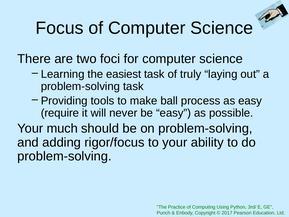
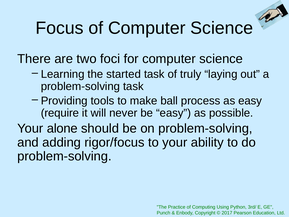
easiest: easiest -> started
much: much -> alone
